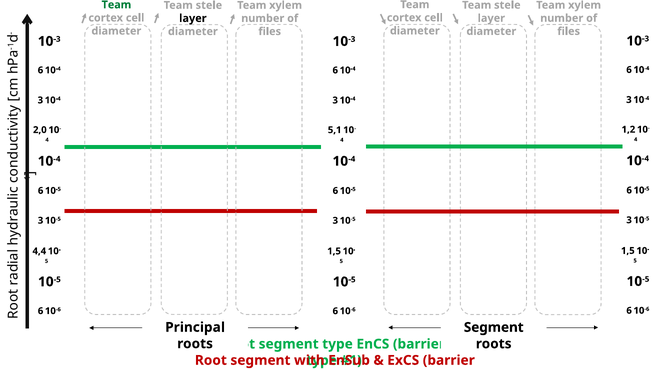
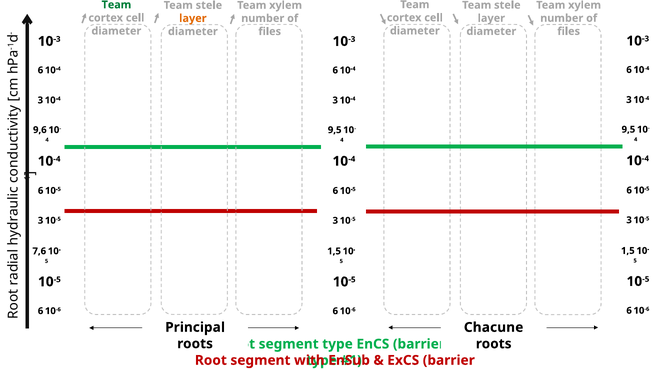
layer at (193, 18) colour: black -> orange
1,2 at (628, 129): 1,2 -> 9,5
2,0: 2,0 -> 9,6
5,1 at (335, 130): 5,1 -> 9,5
4,4: 4,4 -> 7,6
Segment at (494, 327): Segment -> Chacune
